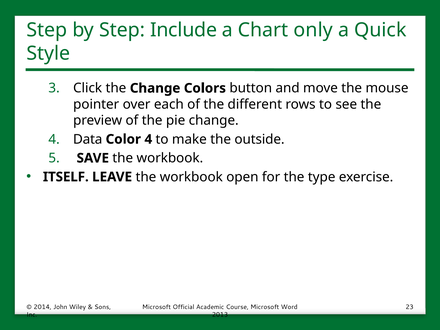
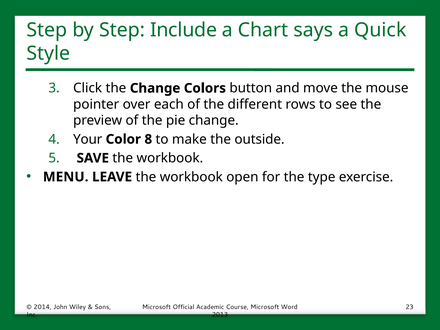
only: only -> says
Data: Data -> Your
Color 4: 4 -> 8
ITSELF: ITSELF -> MENU
